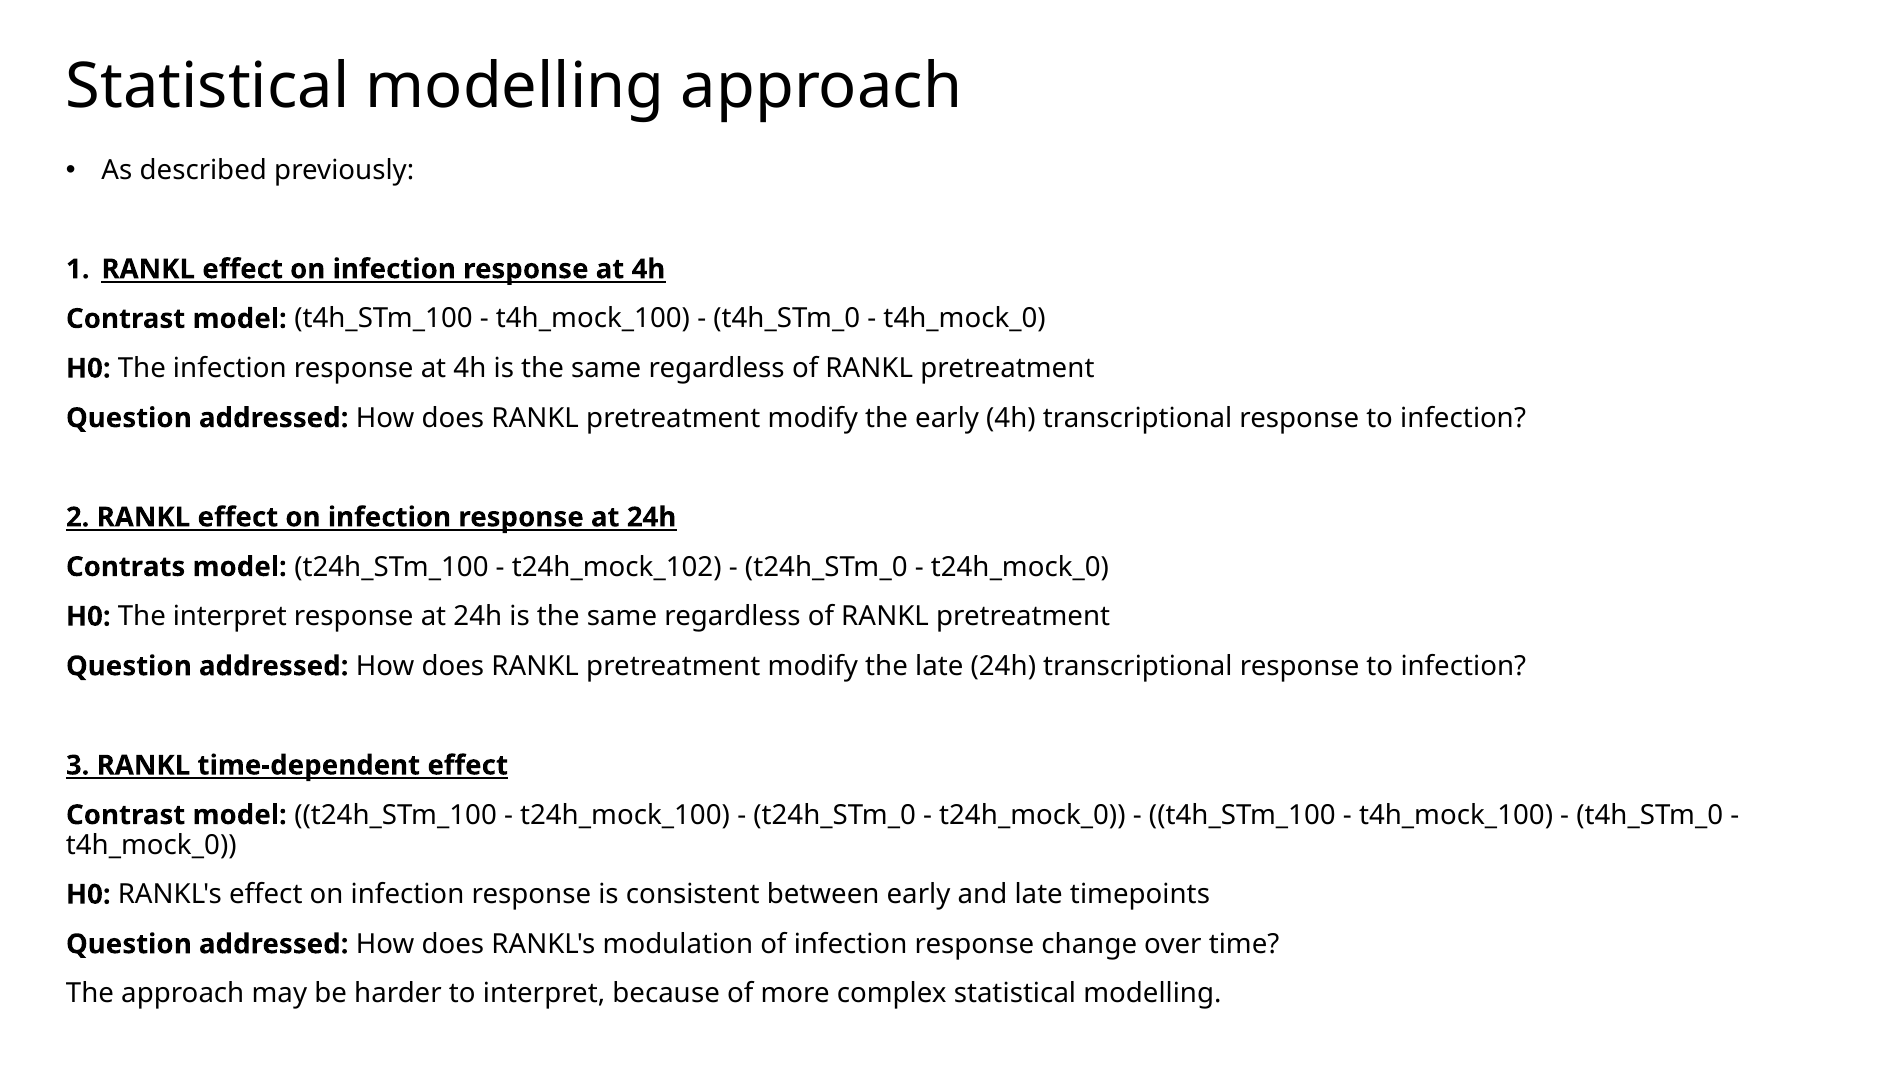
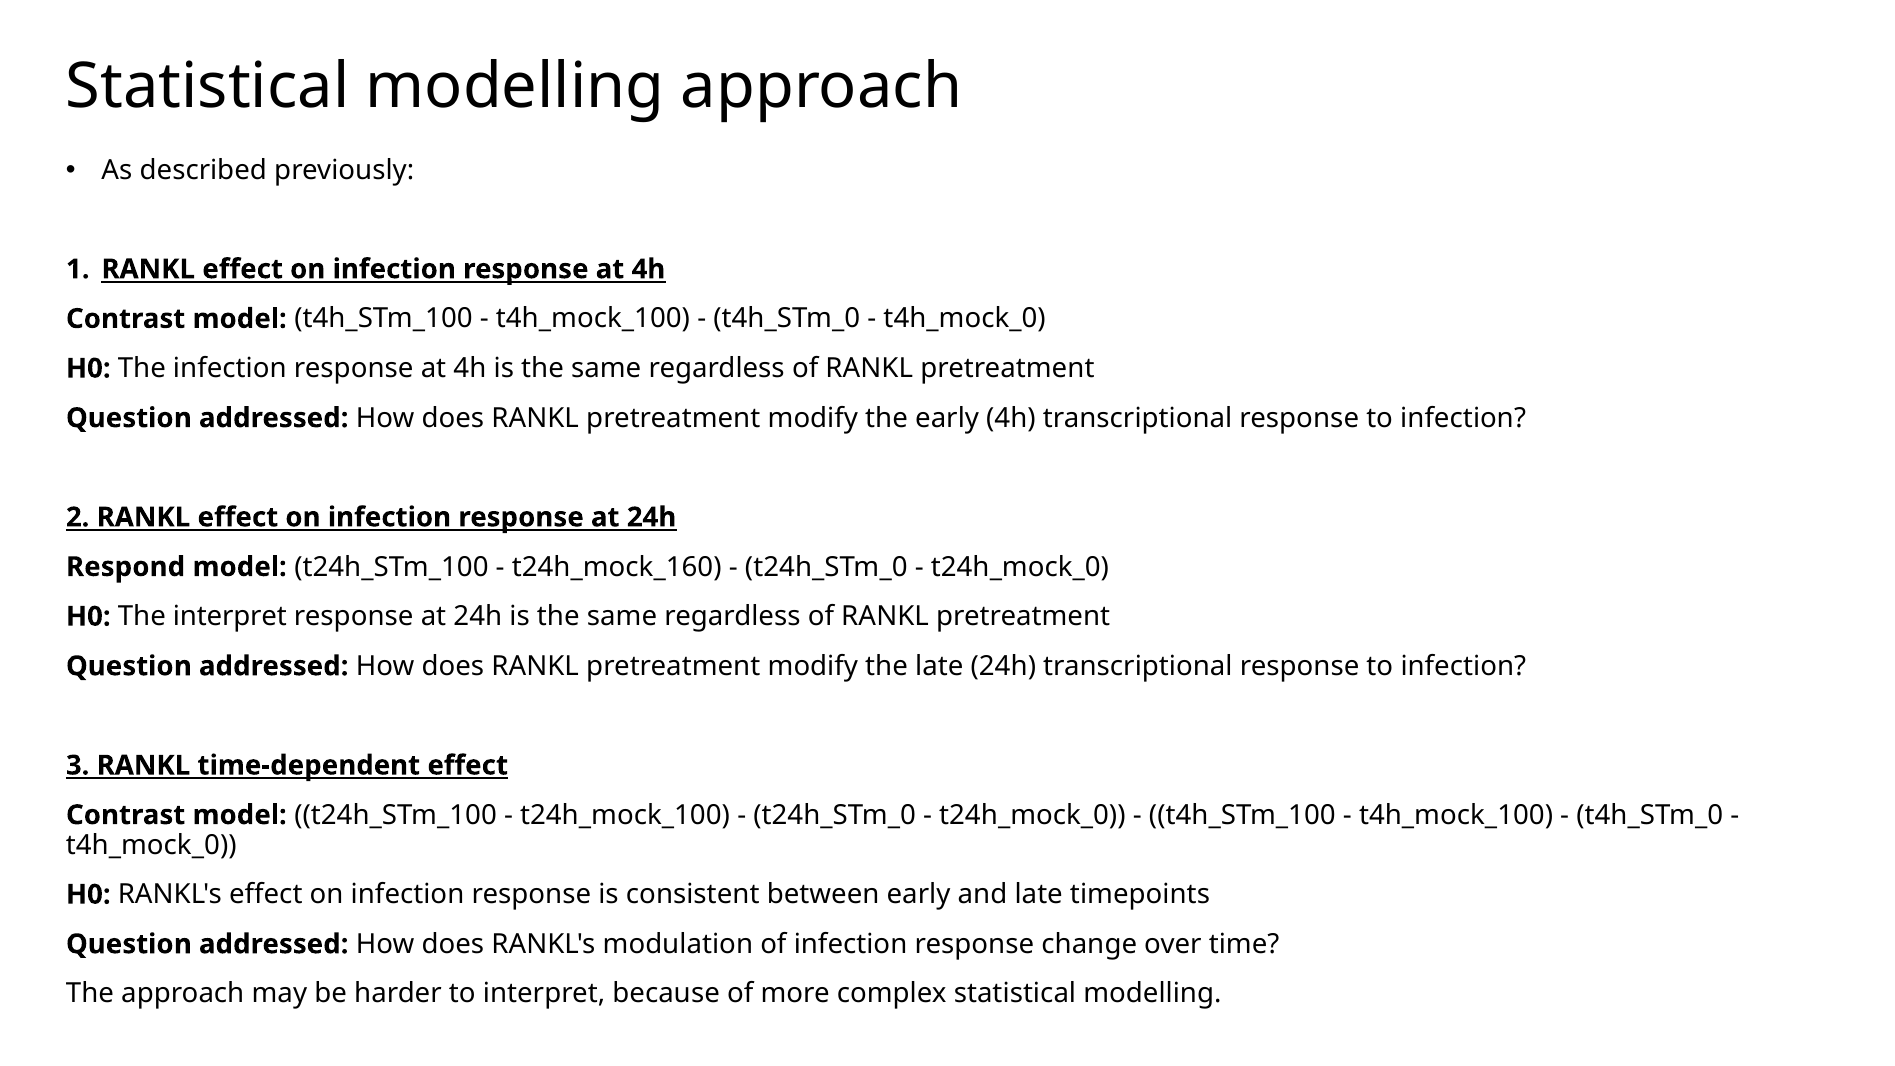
Contrats: Contrats -> Respond
t24h_mock_102: t24h_mock_102 -> t24h_mock_160
